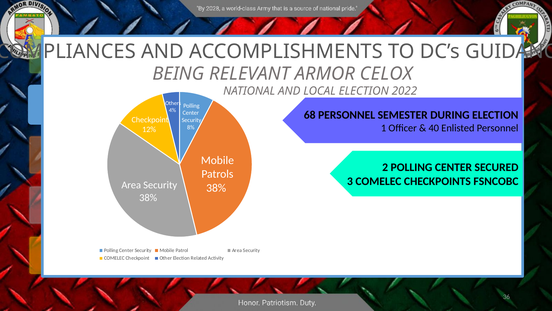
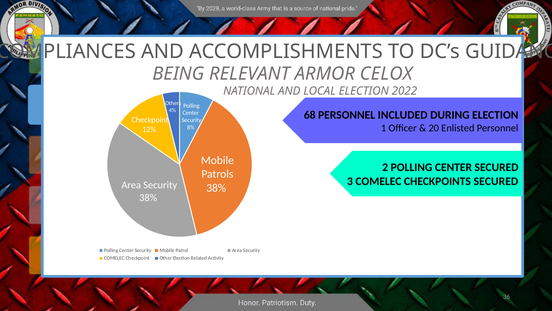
SEMESTER: SEMESTER -> INCLUDED
40: 40 -> 20
CHECKPOINTS FSNCOBC: FSNCOBC -> SECURED
